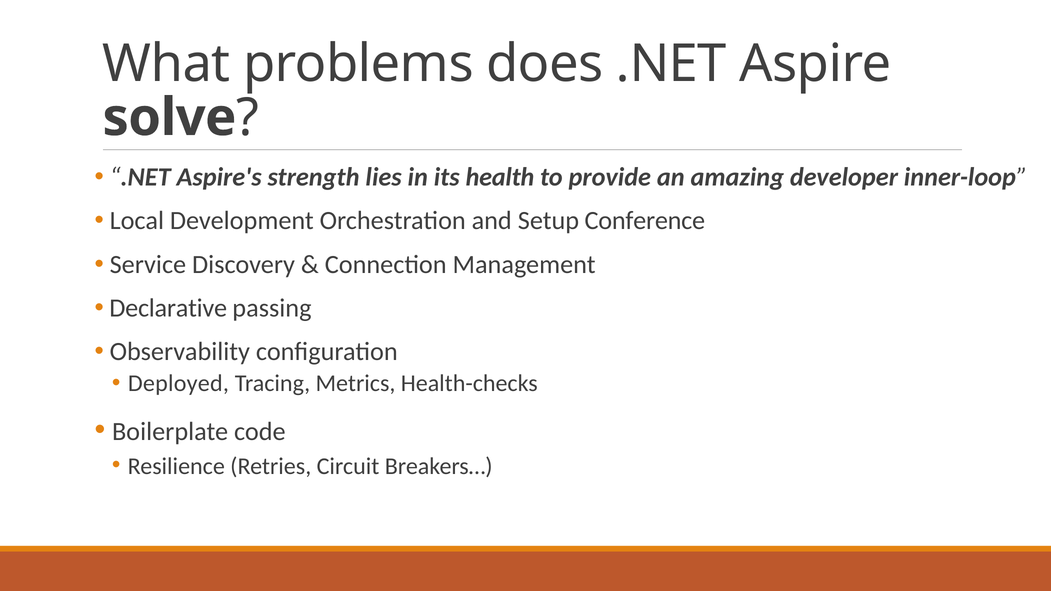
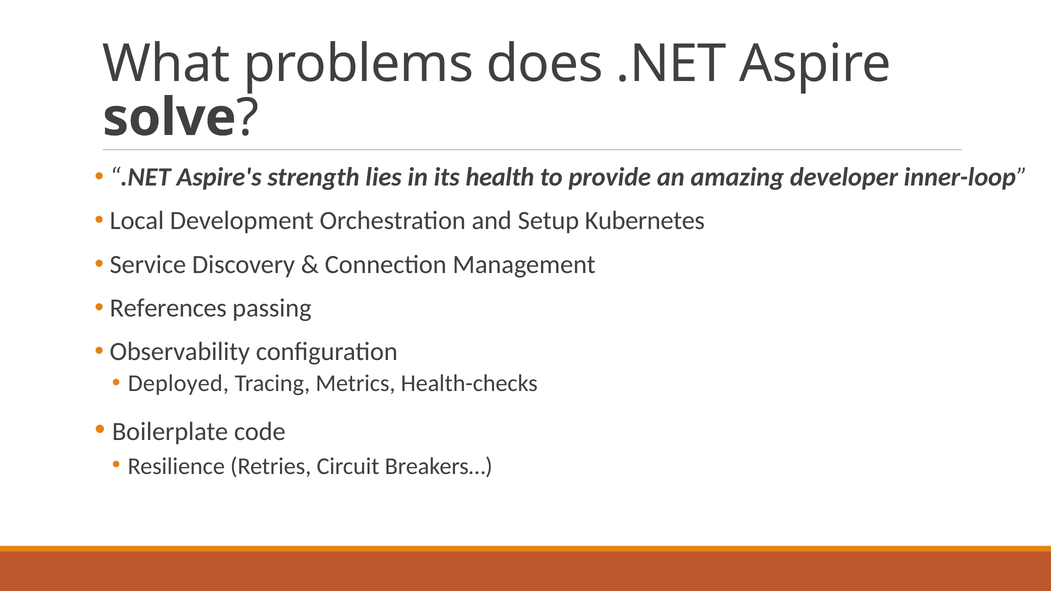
Conference: Conference -> Kubernetes
Declarative: Declarative -> References
